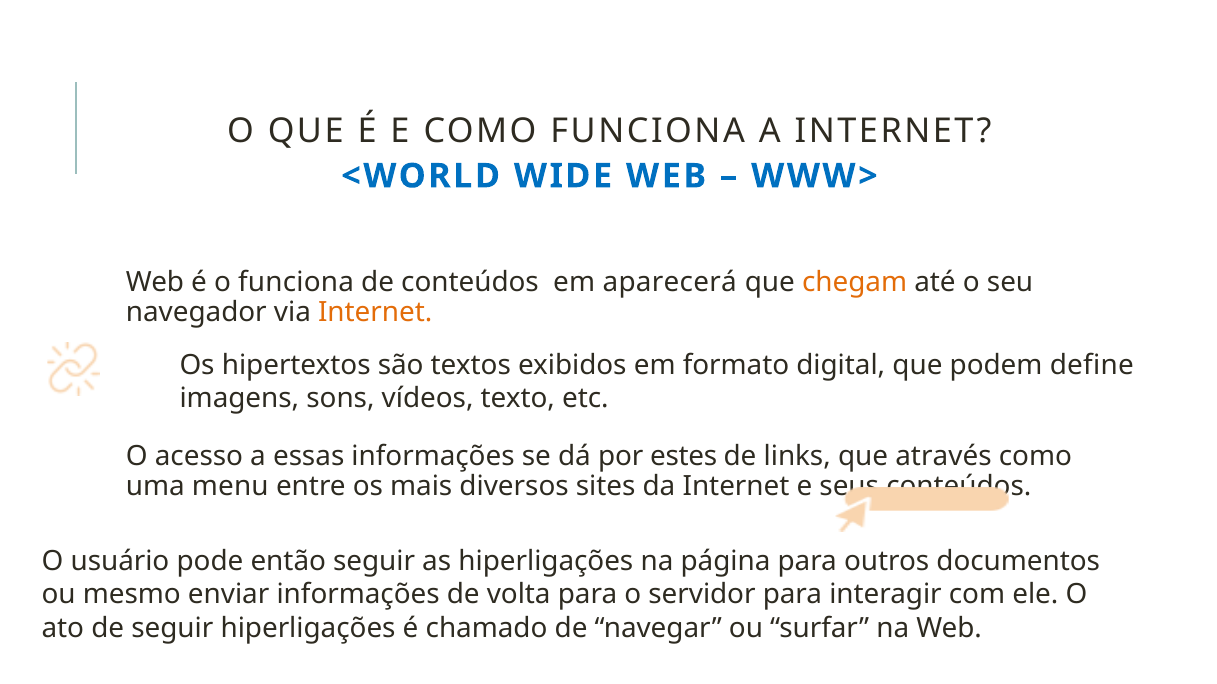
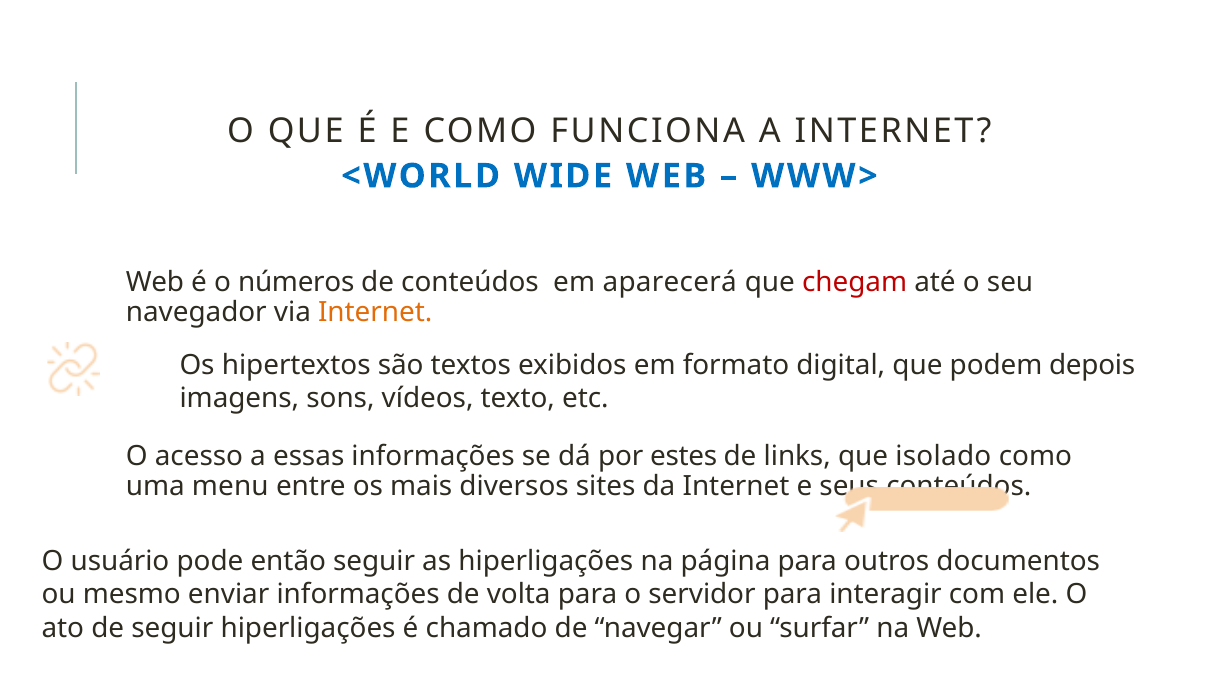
o funciona: funciona -> números
chegam colour: orange -> red
define: define -> depois
através: através -> isolado
